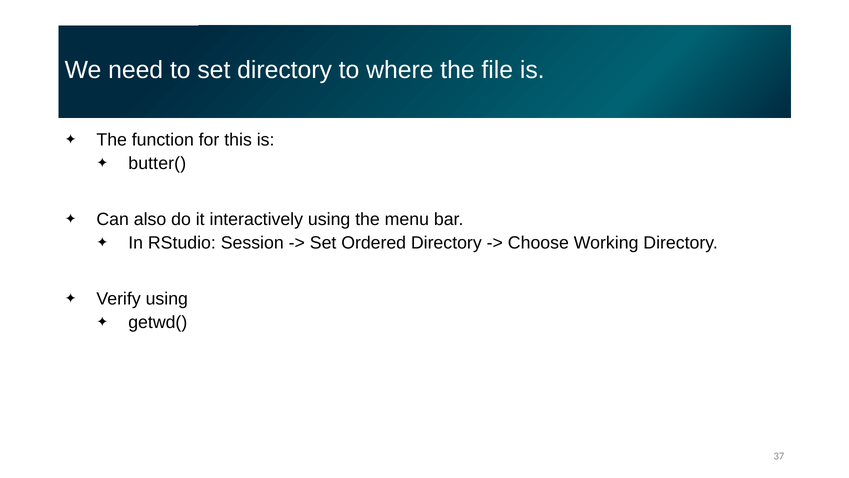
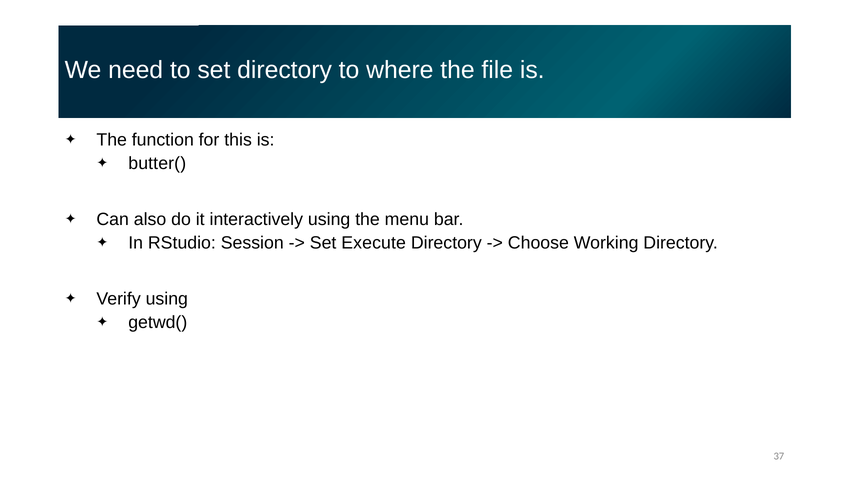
Ordered: Ordered -> Execute
